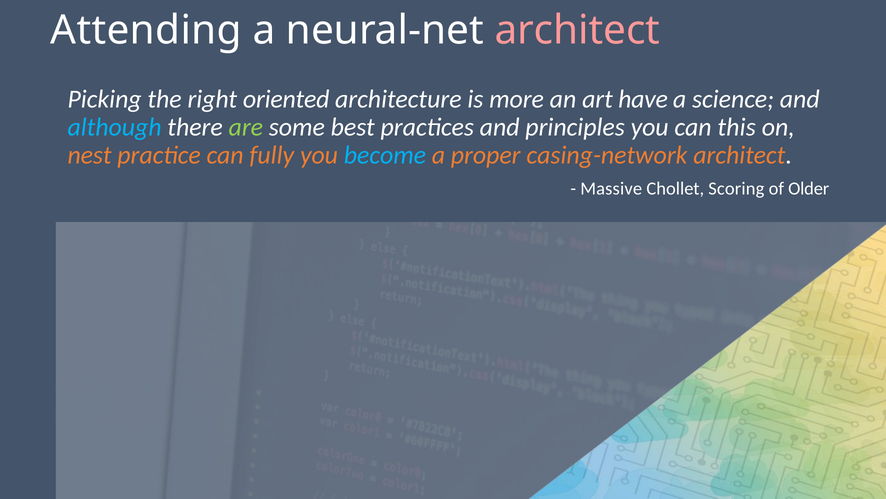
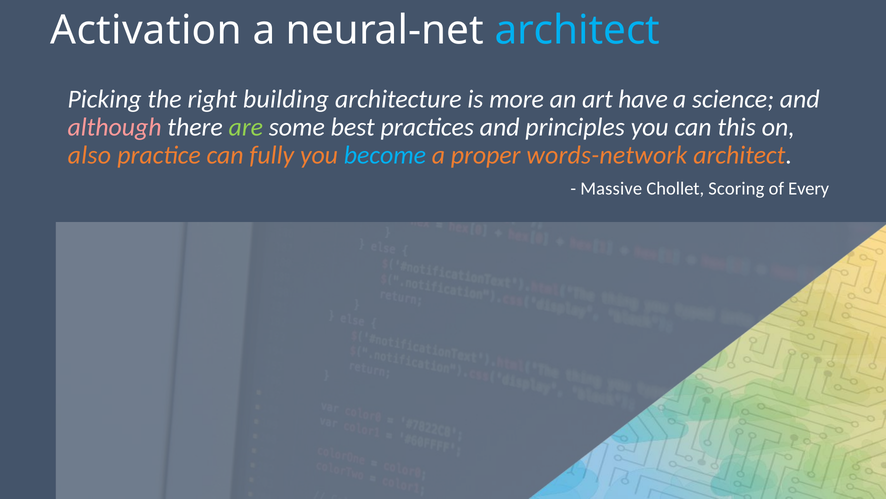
Attending: Attending -> Activation
architect at (577, 30) colour: pink -> light blue
oriented: oriented -> building
although colour: light blue -> pink
nest: nest -> also
casing-network: casing-network -> words-network
Older: Older -> Every
